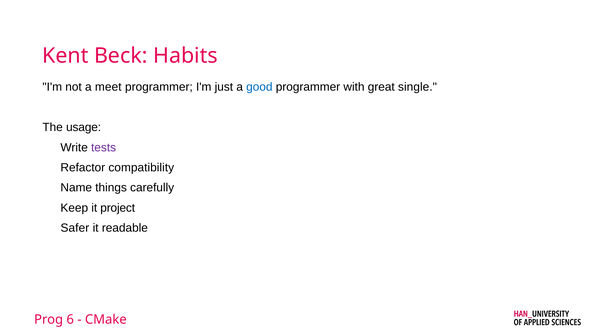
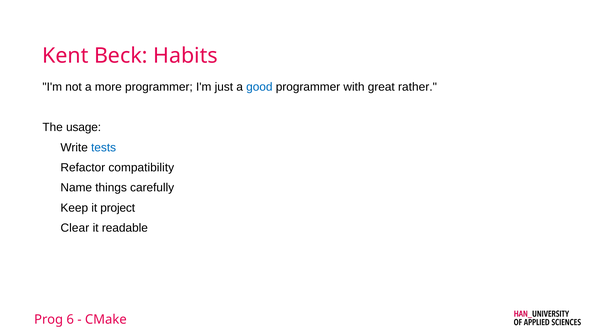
meet: meet -> more
single: single -> rather
tests colour: purple -> blue
Safer: Safer -> Clear
